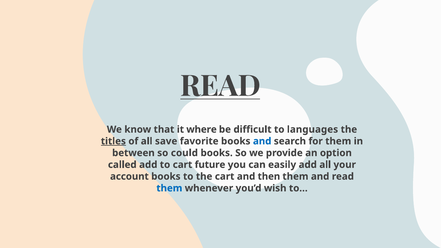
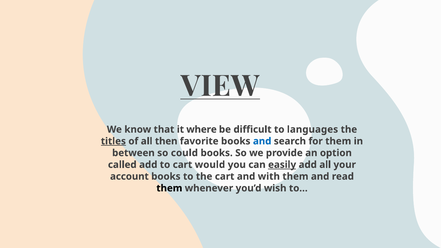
READ at (220, 86): READ -> VIEW
save: save -> then
future: future -> would
easily underline: none -> present
then: then -> with
them at (169, 188) colour: blue -> black
